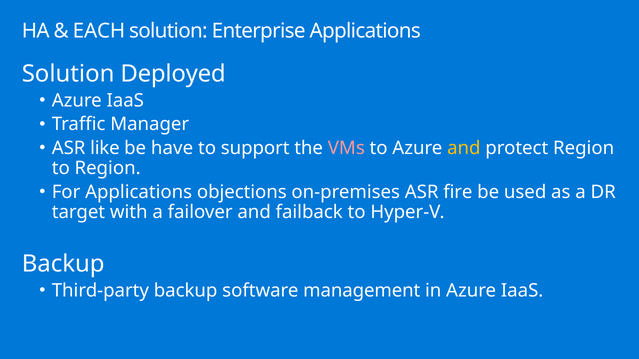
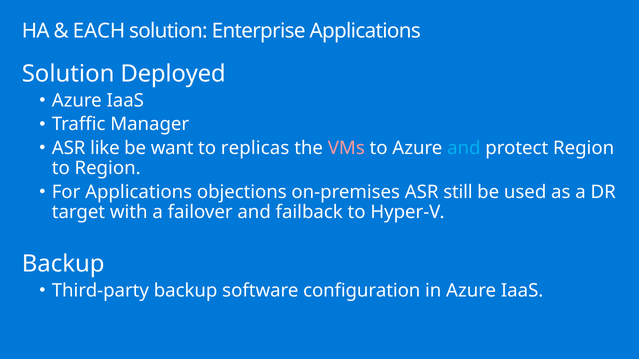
have: have -> want
support: support -> replicas
and at (464, 148) colour: yellow -> light blue
fire: fire -> still
management: management -> configuration
